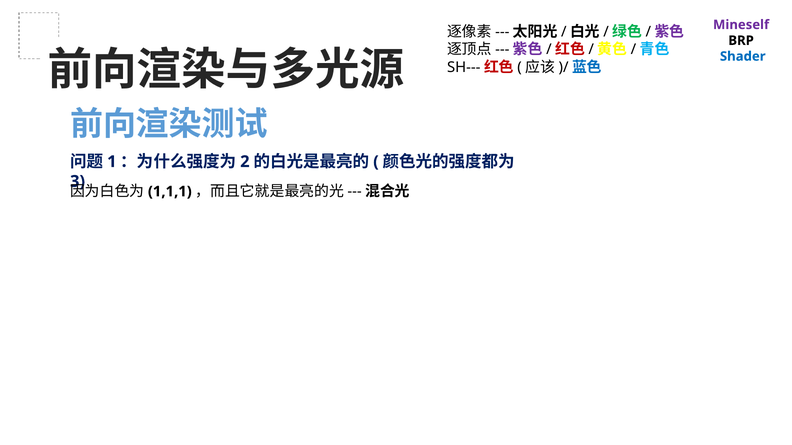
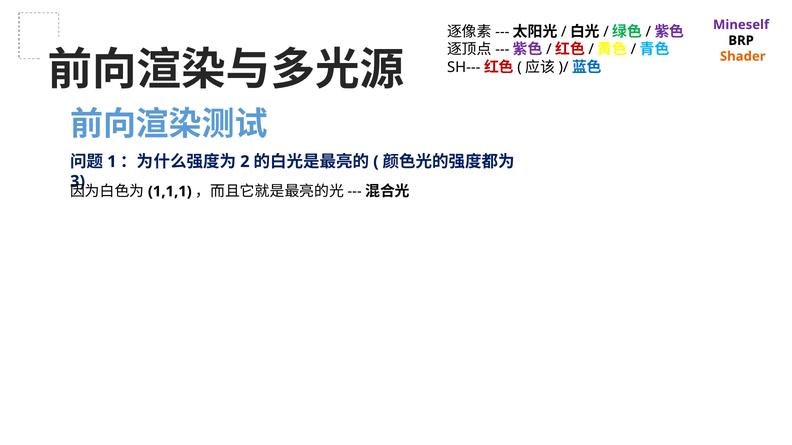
Shader colour: blue -> orange
